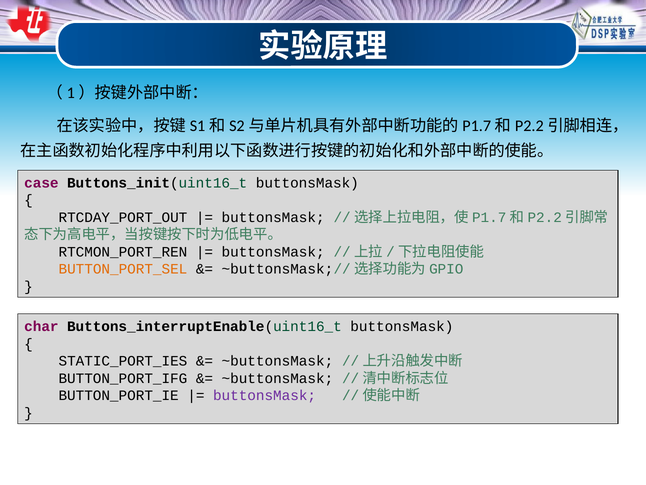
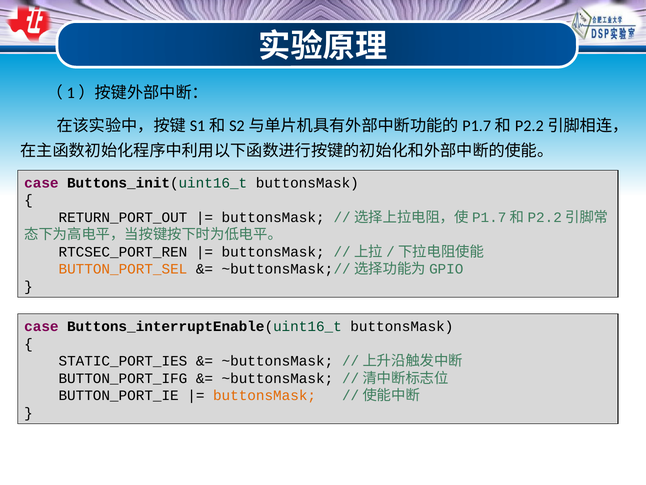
RTCDAY_PORT_OUT: RTCDAY_PORT_OUT -> RETURN_PORT_OUT
RTCMON_PORT_REN: RTCMON_PORT_REN -> RTCSEC_PORT_REN
char at (41, 326): char -> case
buttonsMask at (265, 395) colour: purple -> orange
